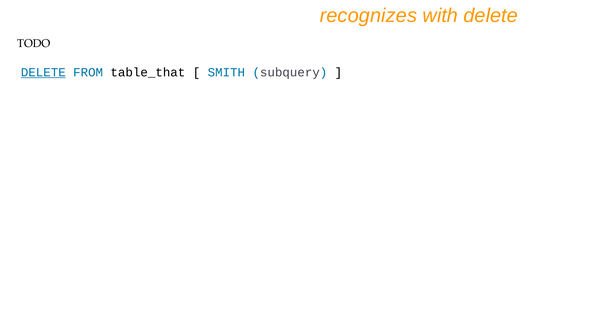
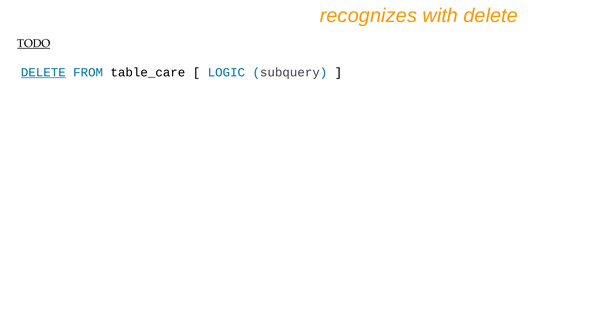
TODO underline: none -> present
table_that: table_that -> table_care
SMITH: SMITH -> LOGIC
